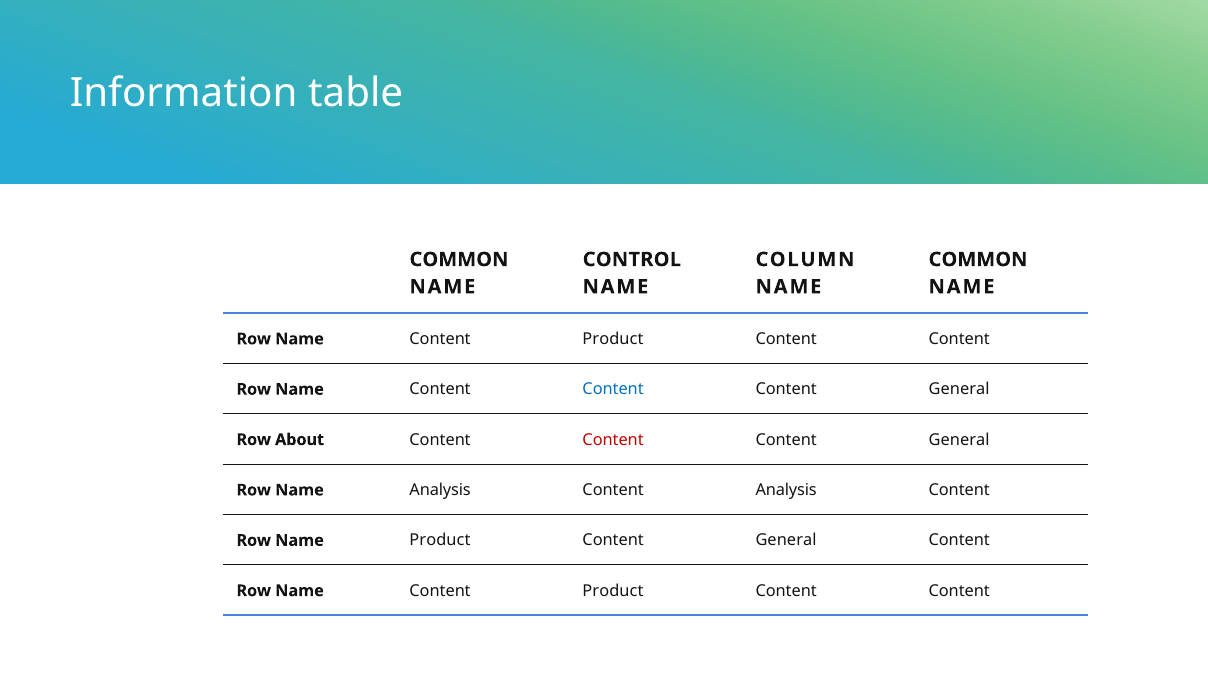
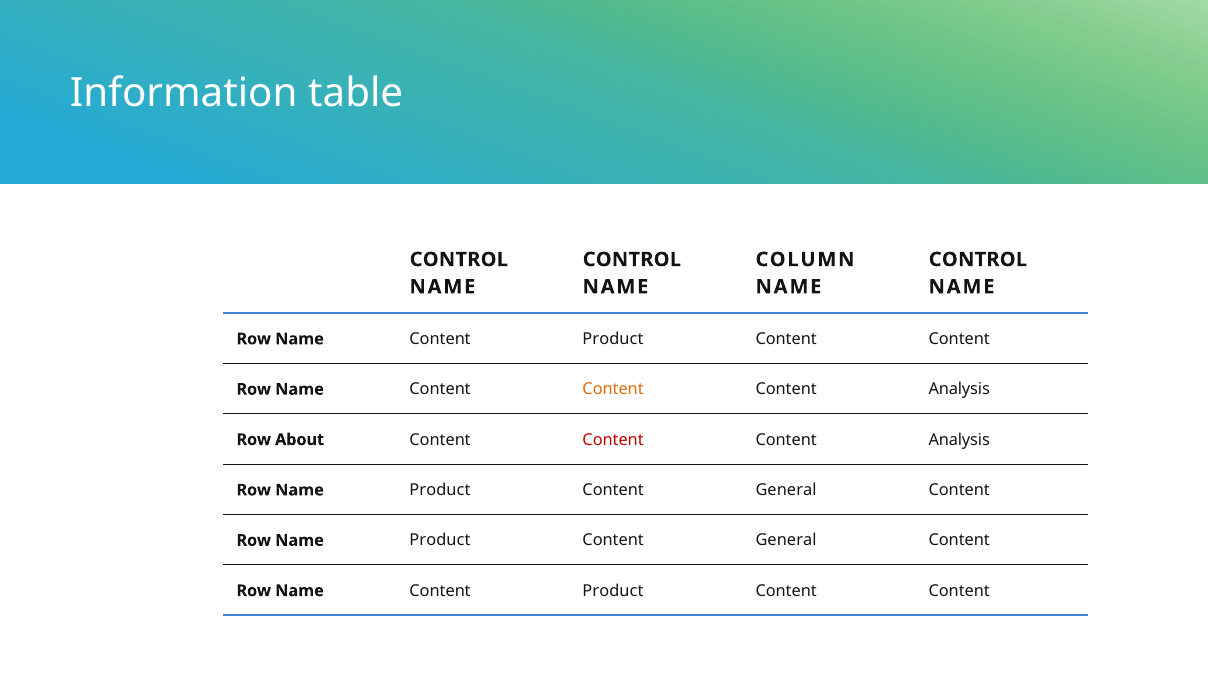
COMMON at (459, 260): COMMON -> CONTROL
COMMON at (978, 260): COMMON -> CONTROL
Content at (613, 390) colour: blue -> orange
General at (959, 390): General -> Analysis
General at (959, 440): General -> Analysis
Analysis at (440, 490): Analysis -> Product
Analysis at (786, 490): Analysis -> General
